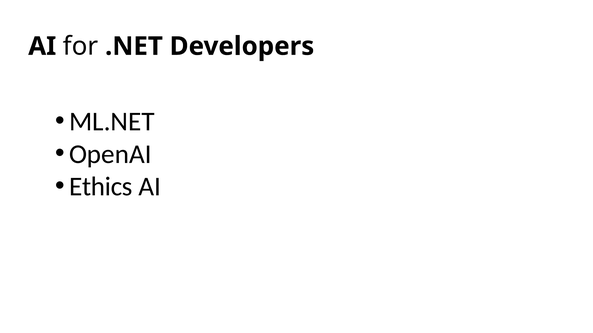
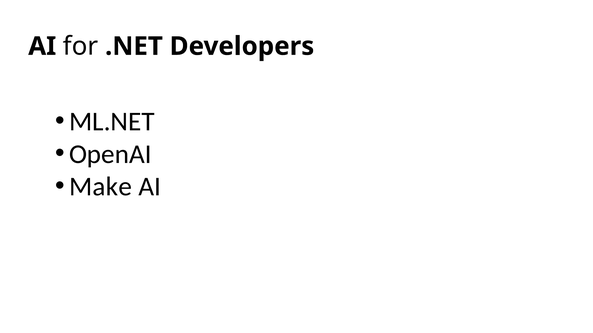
Ethics: Ethics -> Make
